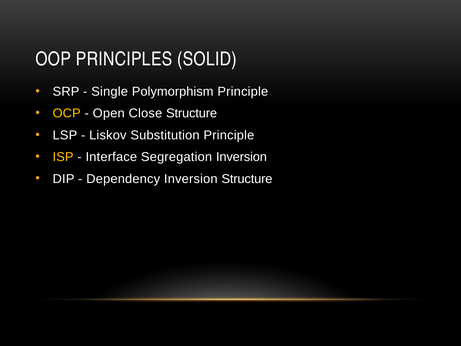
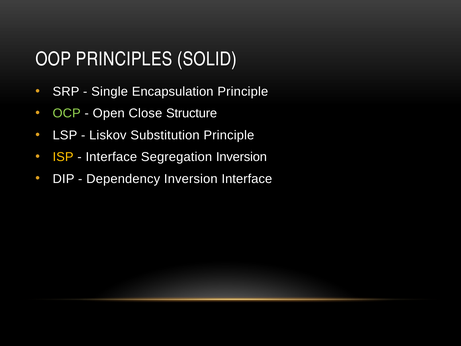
Polymorphism: Polymorphism -> Encapsulation
OCP colour: yellow -> light green
Inversion Structure: Structure -> Interface
